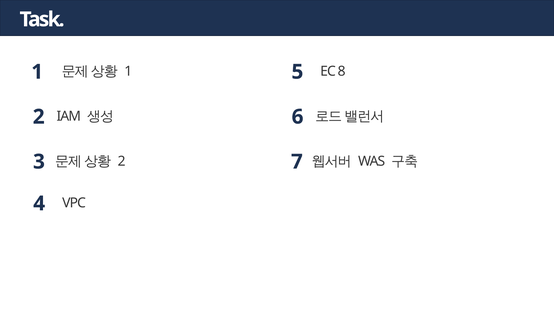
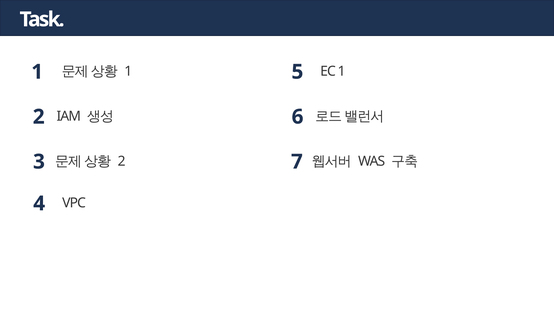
EC 8: 8 -> 1
